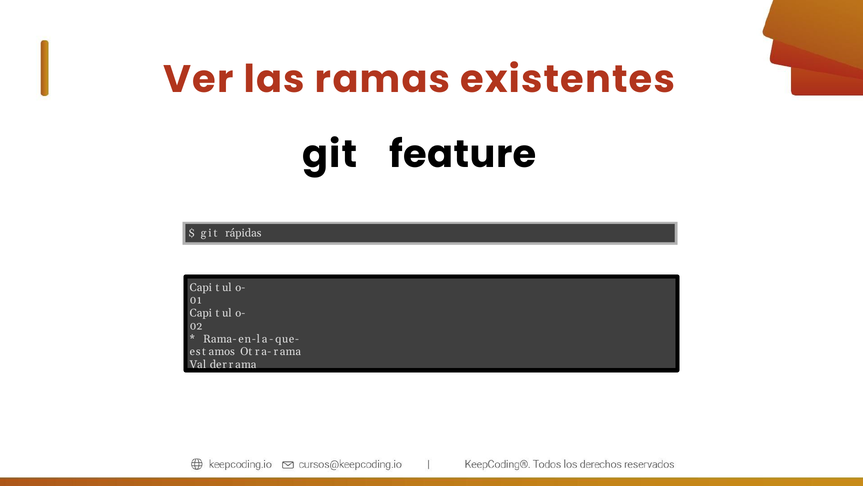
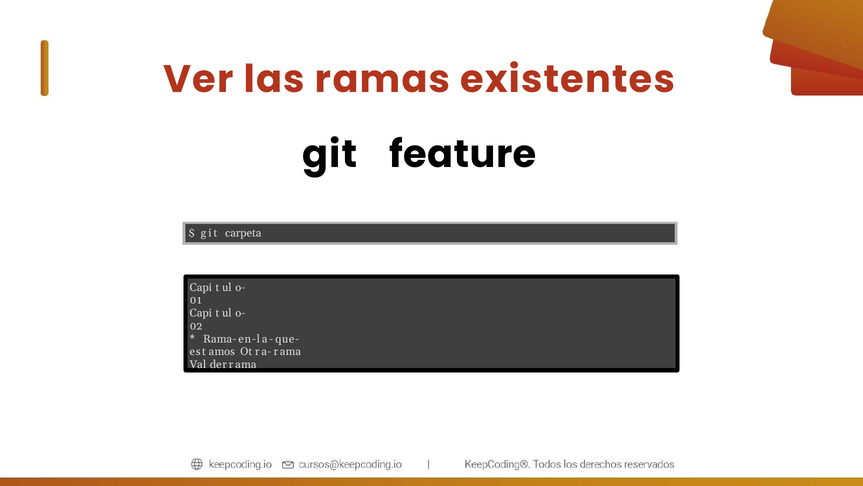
rápidas: rápidas -> carpeta
